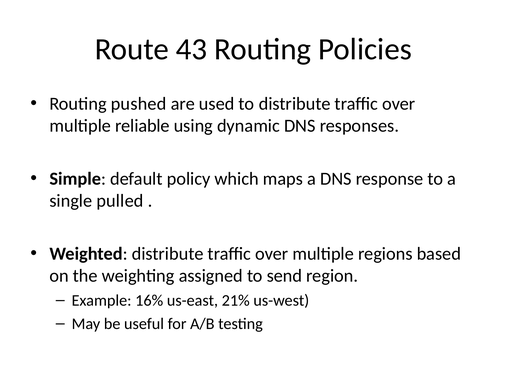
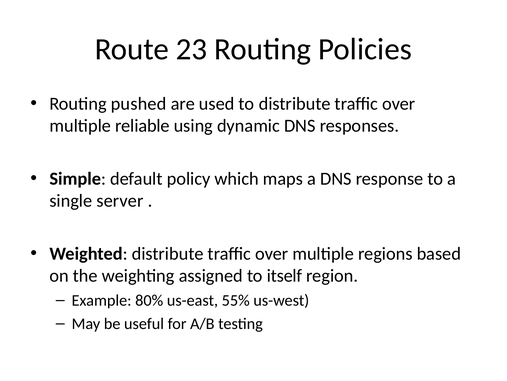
43: 43 -> 23
pulled: pulled -> server
send: send -> itself
16%: 16% -> 80%
21%: 21% -> 55%
